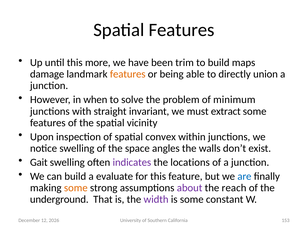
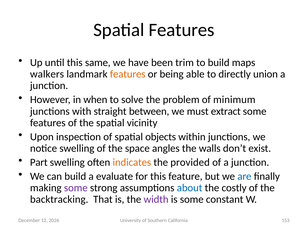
more: more -> same
damage: damage -> walkers
invariant: invariant -> between
convex: convex -> objects
Gait: Gait -> Part
indicates colour: purple -> orange
locations: locations -> provided
some at (76, 188) colour: orange -> purple
about colour: purple -> blue
reach: reach -> costly
underground: underground -> backtracking
